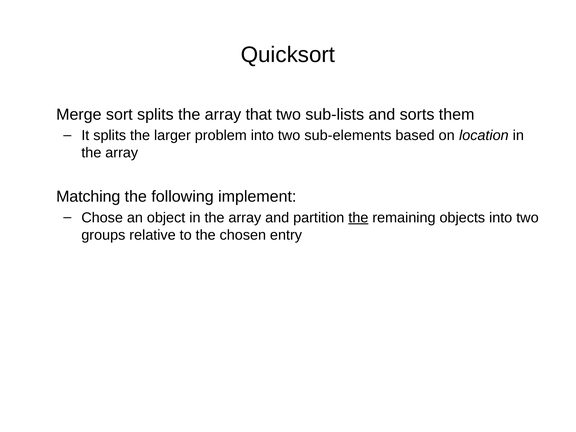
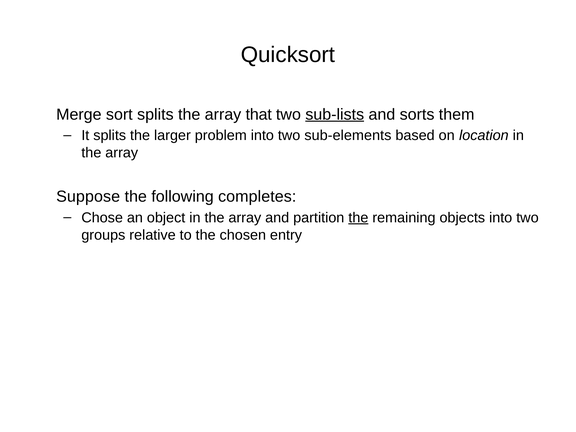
sub-lists underline: none -> present
Matching: Matching -> Suppose
implement: implement -> completes
